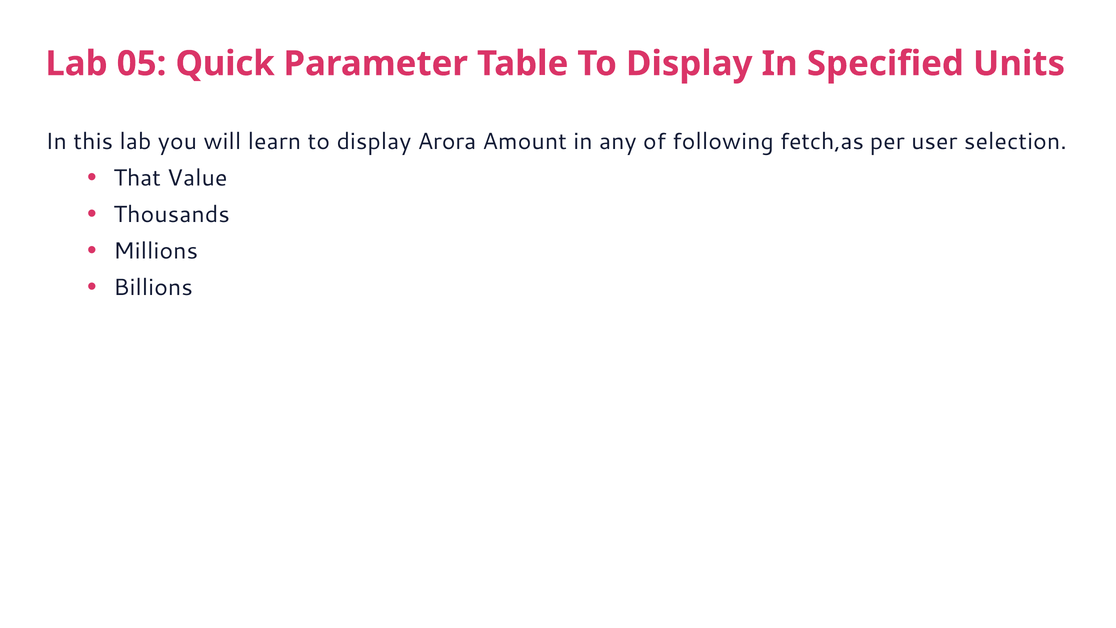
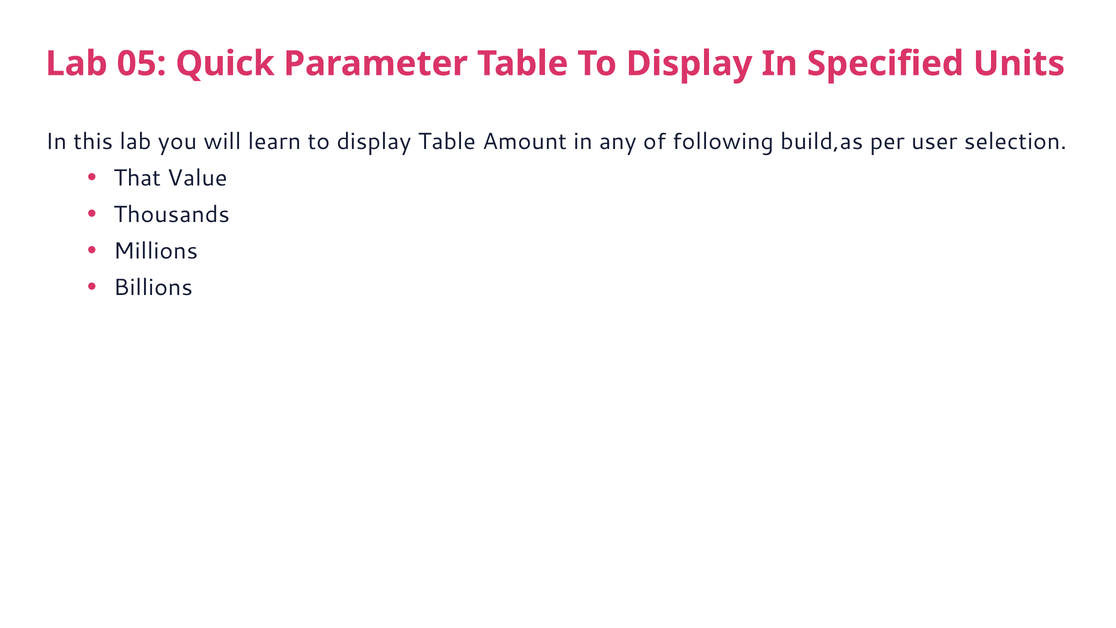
display Arora: Arora -> Table
fetch,as: fetch,as -> build,as
